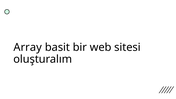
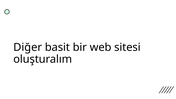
Array: Array -> Diğer
